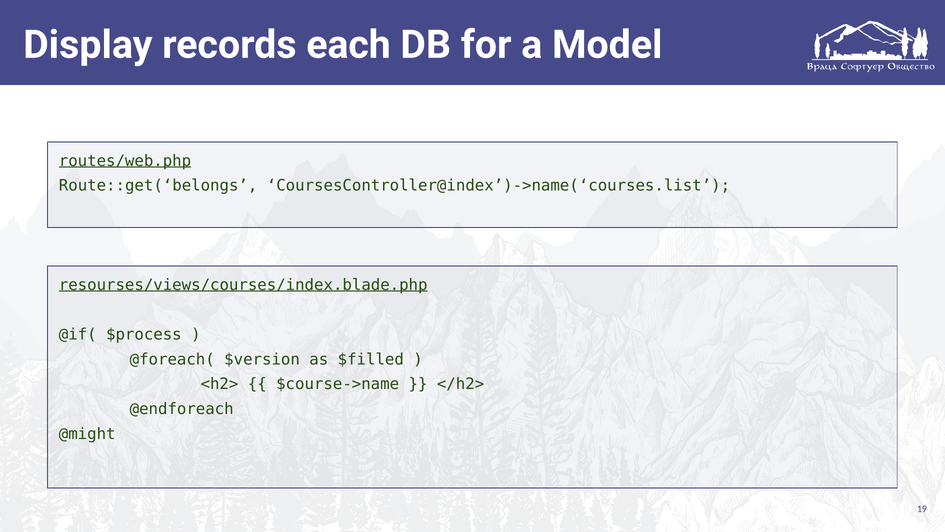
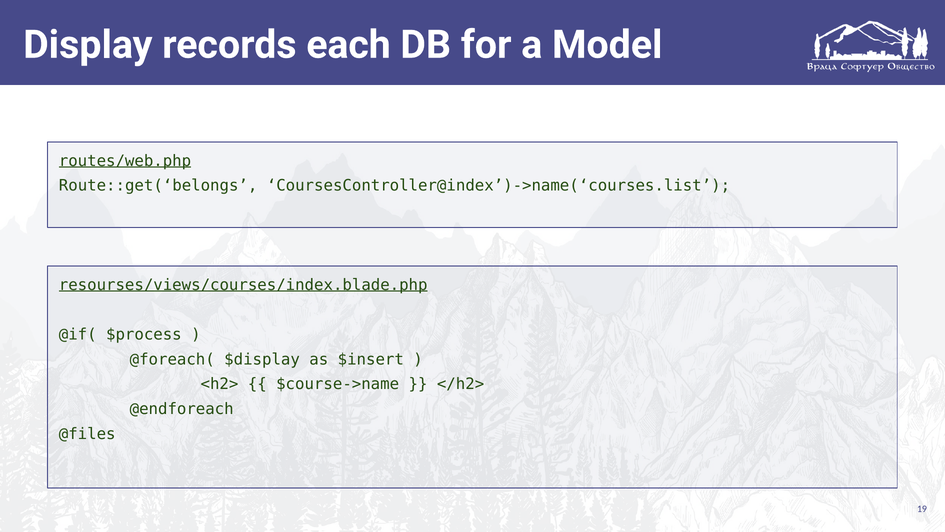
$version: $version -> $display
$filled: $filled -> $insert
@might: @might -> @files
